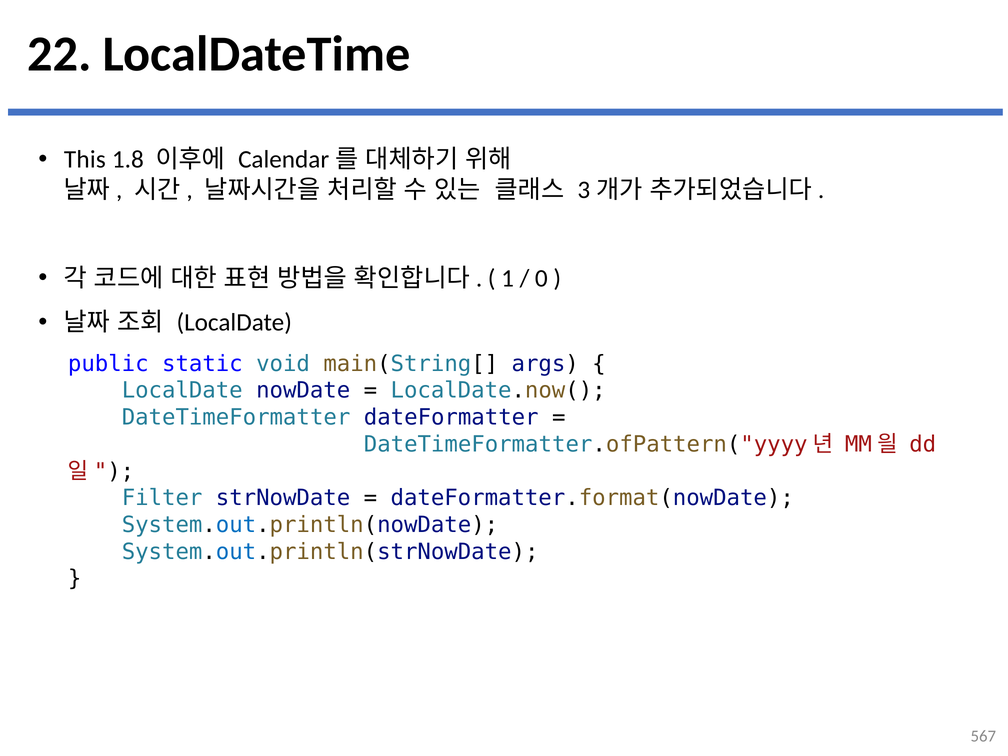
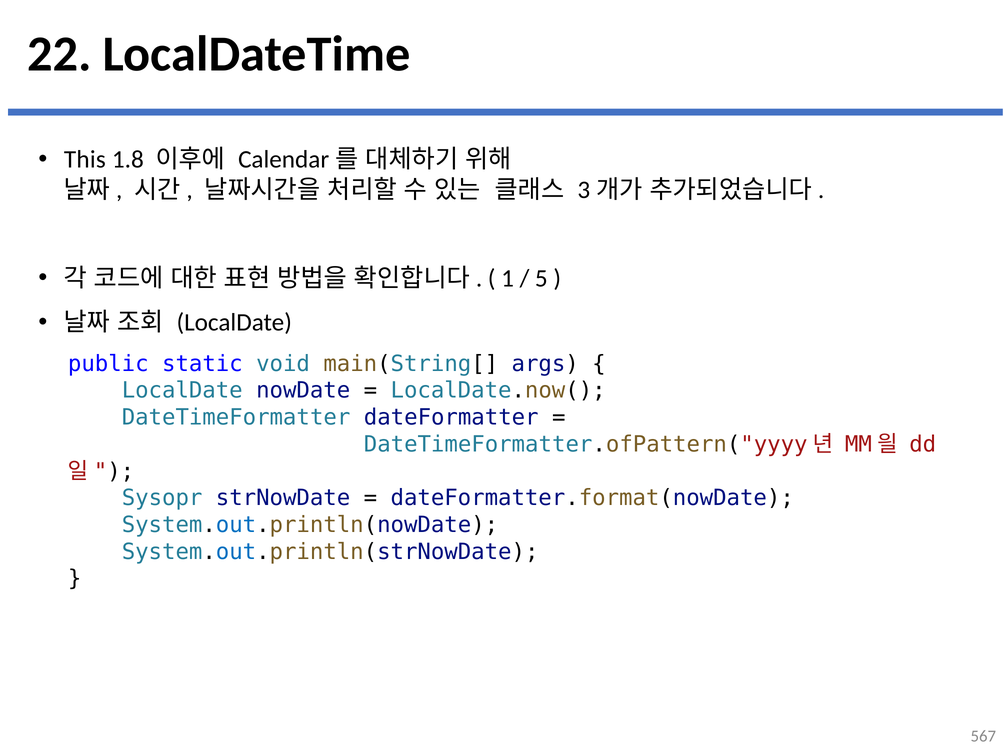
0: 0 -> 5
Filter: Filter -> Sysopr
